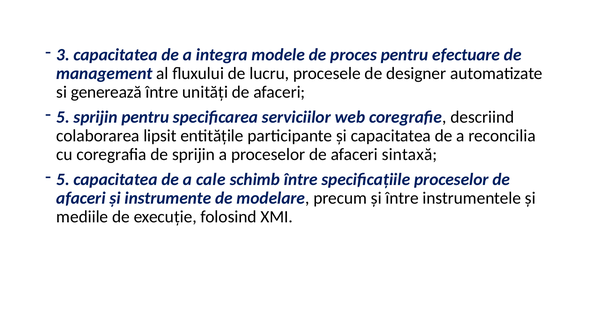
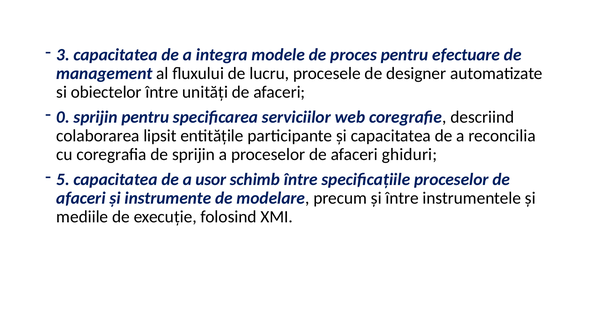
generează: generează -> obiectelor
5 at (63, 117): 5 -> 0
sintaxă: sintaxă -> ghiduri
cale: cale -> usor
